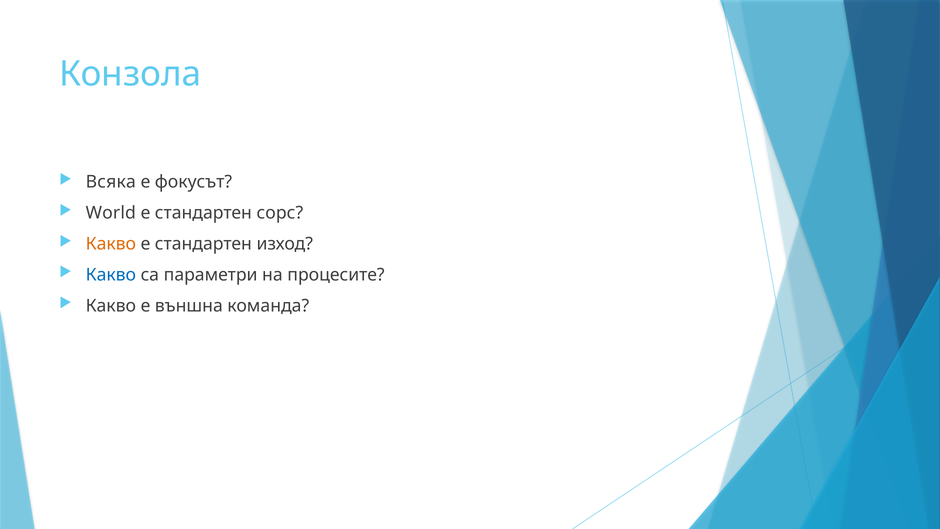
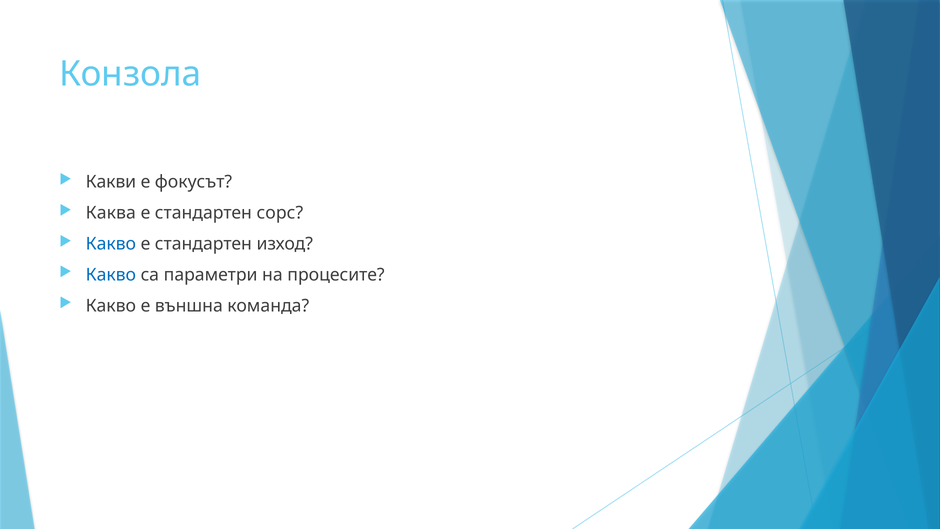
Всяка: Всяка -> Какви
World: World -> Каква
Какво at (111, 244) colour: orange -> blue
